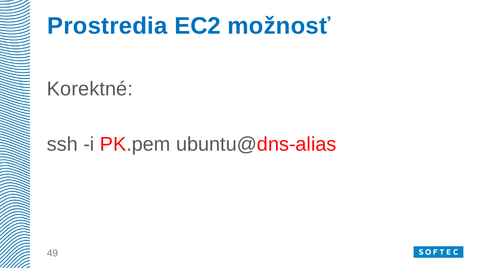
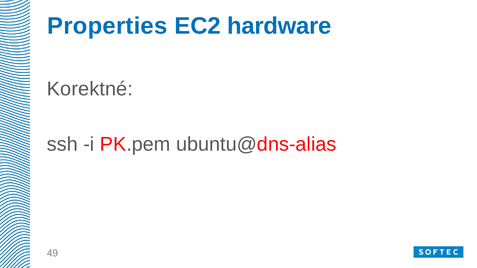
Prostredia: Prostredia -> Properties
možnosť: možnosť -> hardware
